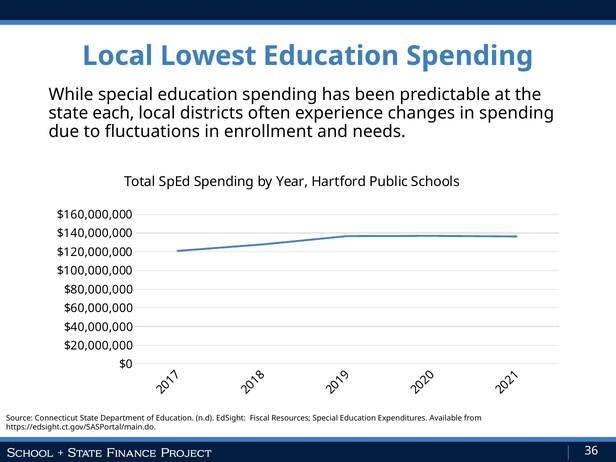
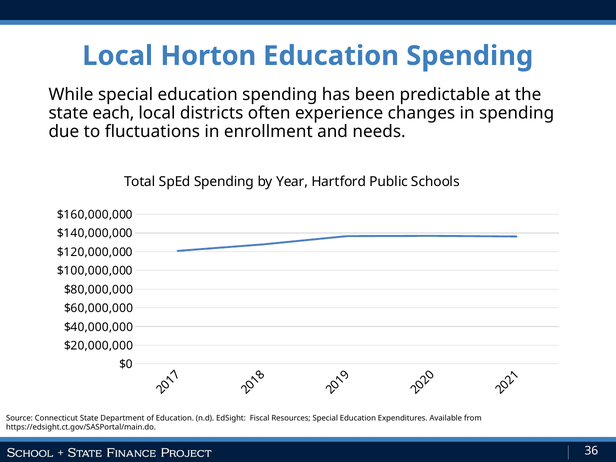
Lowest: Lowest -> Horton
